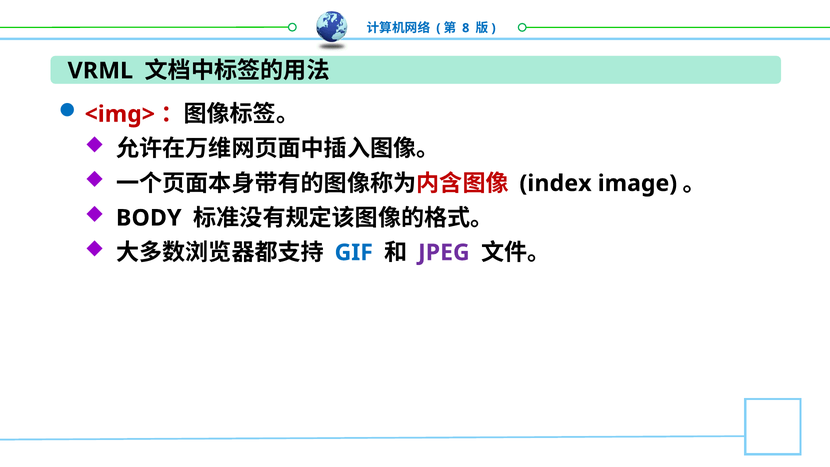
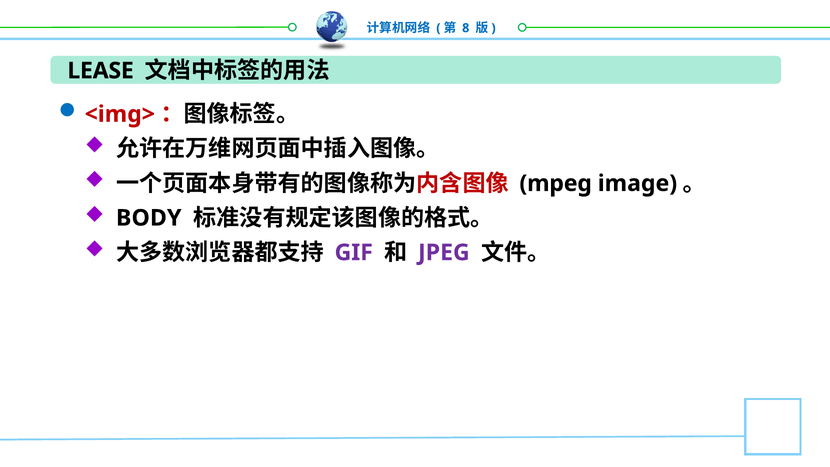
VRML: VRML -> LEASE
index: index -> mpeg
GIF colour: blue -> purple
